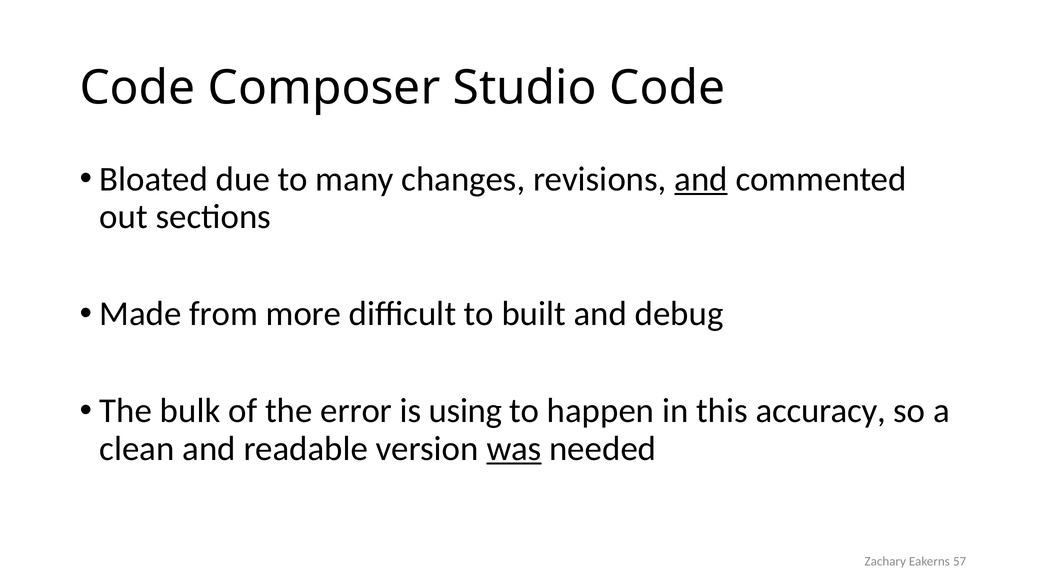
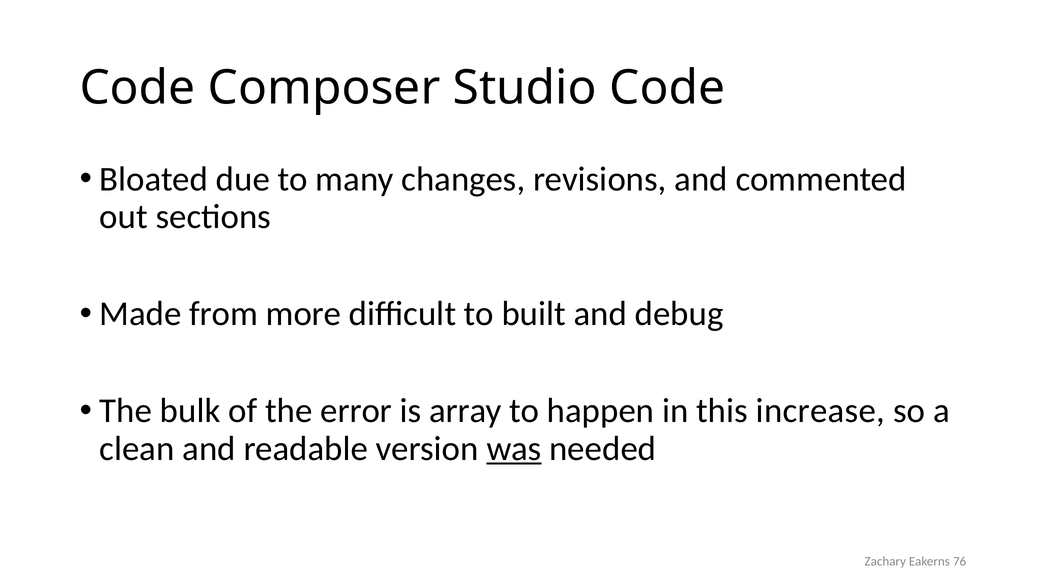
and at (701, 179) underline: present -> none
using: using -> array
accuracy: accuracy -> increase
57: 57 -> 76
